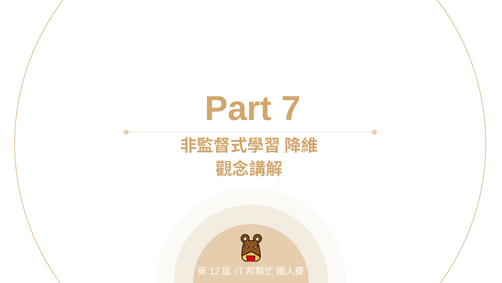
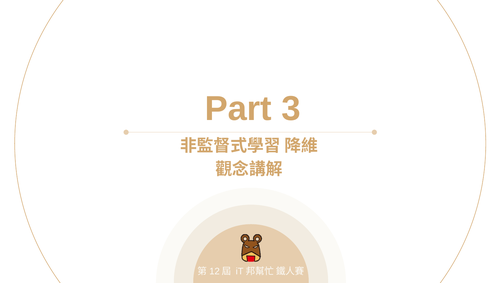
7: 7 -> 3
